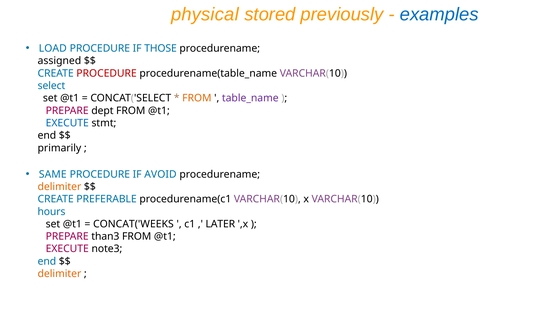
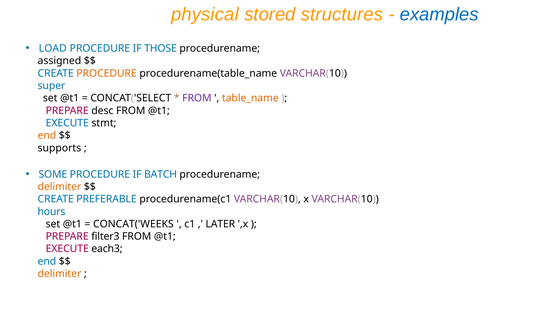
previously: previously -> structures
PROCEDURE at (107, 73) colour: red -> orange
select: select -> super
FROM at (197, 98) colour: orange -> purple
table_name colour: purple -> orange
dept: dept -> desc
end at (47, 135) colour: black -> orange
primarily: primarily -> supports
SAME: SAME -> SOME
AVOID: AVOID -> BATCH
than3: than3 -> filter3
note3: note3 -> each3
